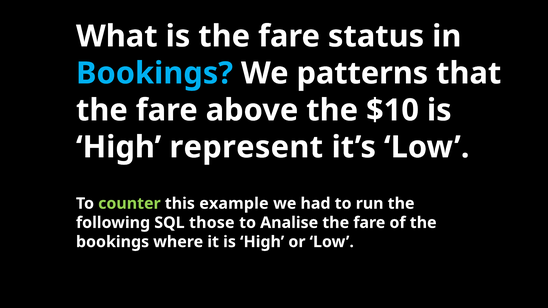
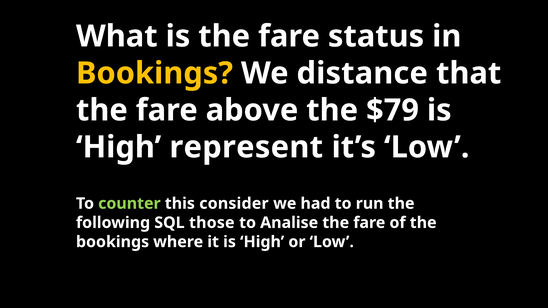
Bookings at (154, 73) colour: light blue -> yellow
patterns: patterns -> distance
$10: $10 -> $79
example: example -> consider
